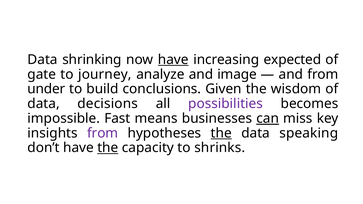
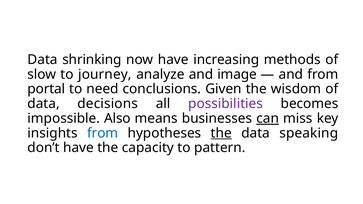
have at (173, 60) underline: present -> none
expected: expected -> methods
gate: gate -> slow
under: under -> portal
build: build -> need
Fast: Fast -> Also
from at (103, 133) colour: purple -> blue
the at (108, 148) underline: present -> none
shrinks: shrinks -> pattern
